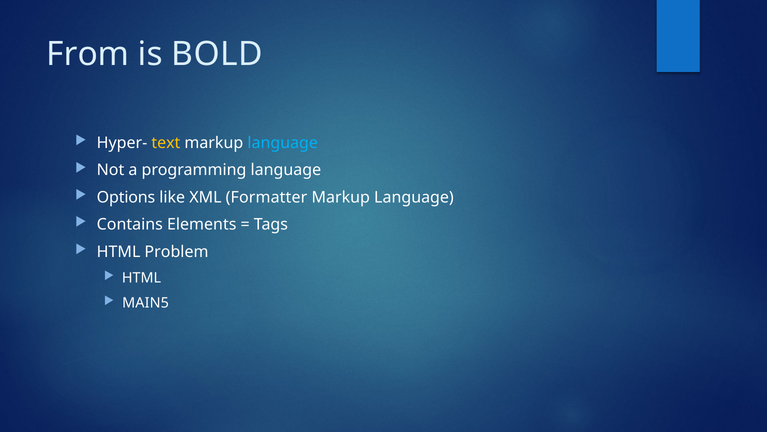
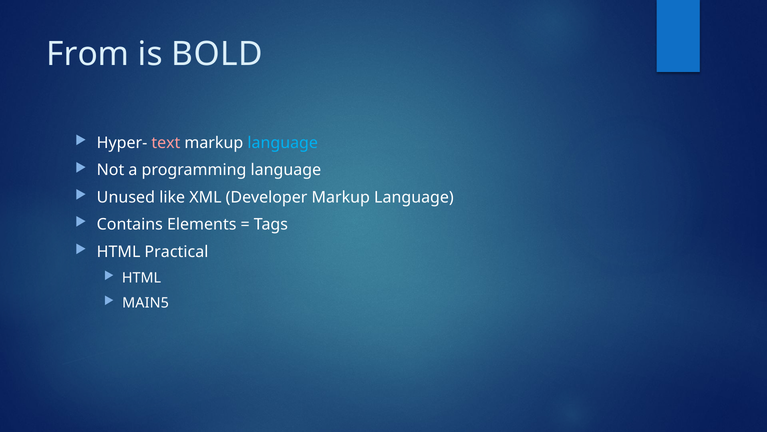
text colour: yellow -> pink
Options: Options -> Unused
Formatter: Formatter -> Developer
Problem: Problem -> Practical
